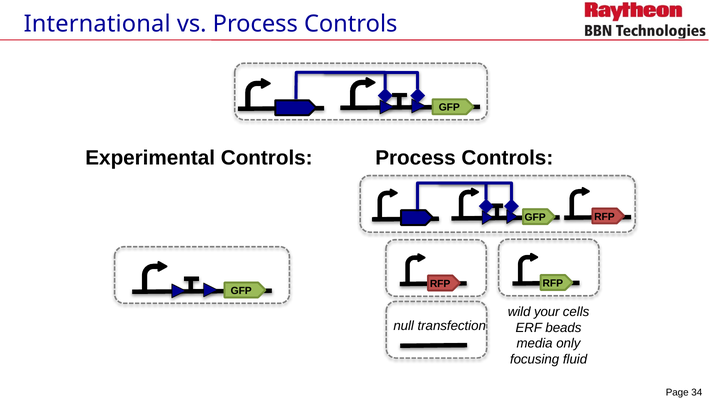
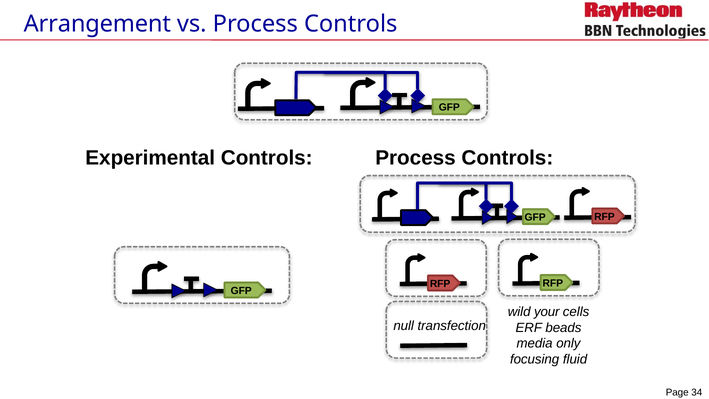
International: International -> Arrangement
